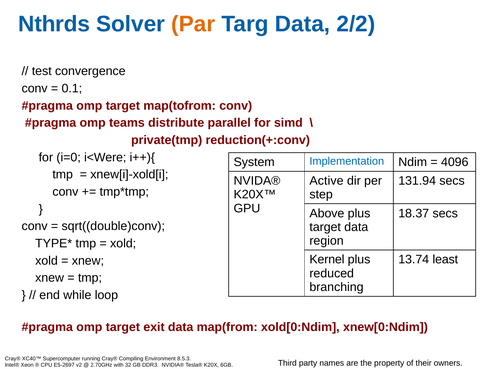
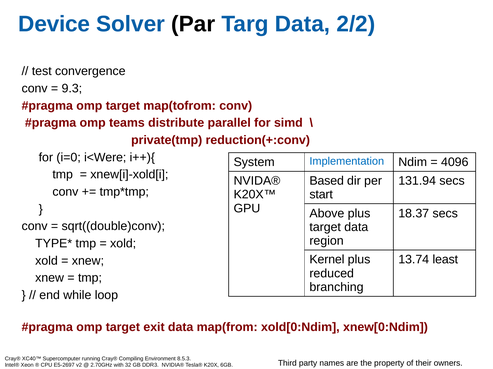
Nthrds: Nthrds -> Device
Par colour: orange -> black
0.1: 0.1 -> 9.3
Active: Active -> Based
step: step -> start
